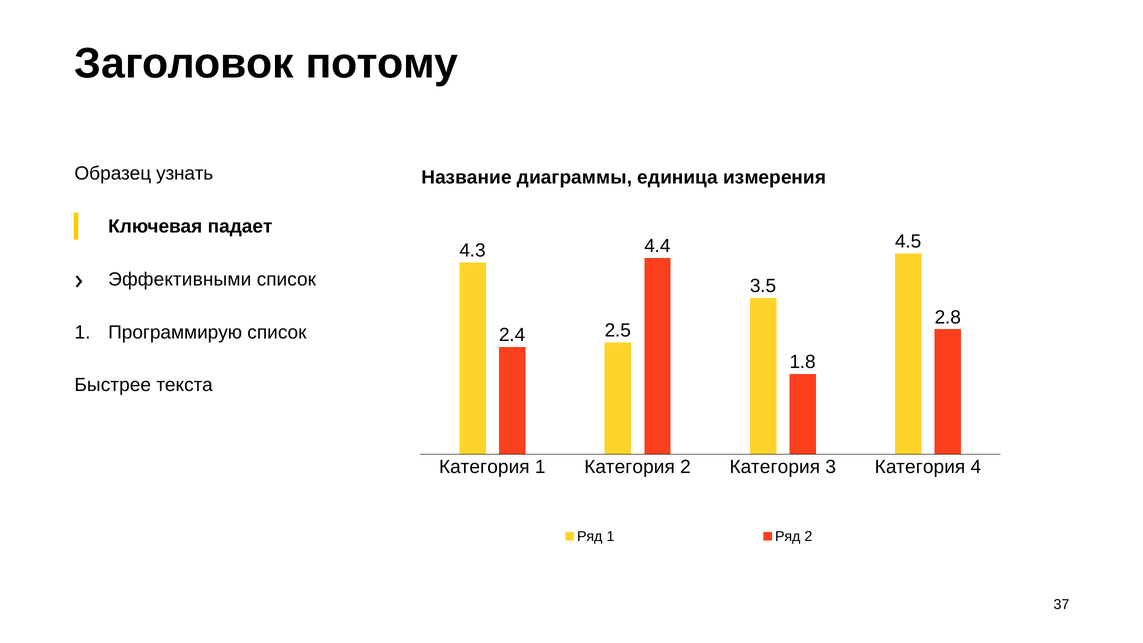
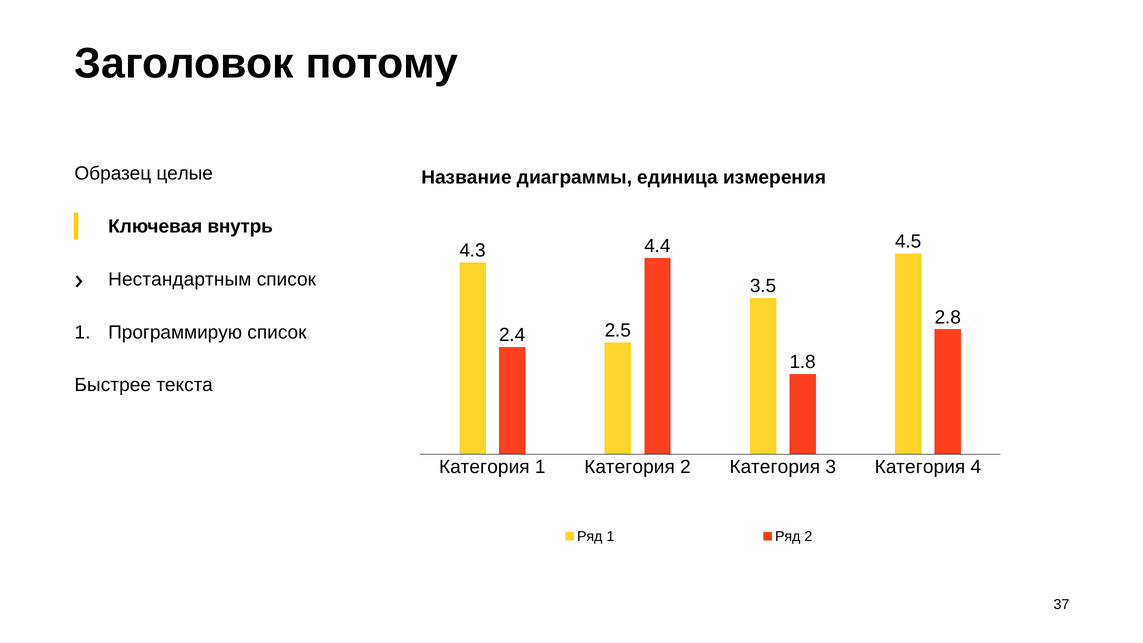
узнать: узнать -> целые
падает: падает -> внутрь
Эффективными: Эффективными -> Нестандартным
